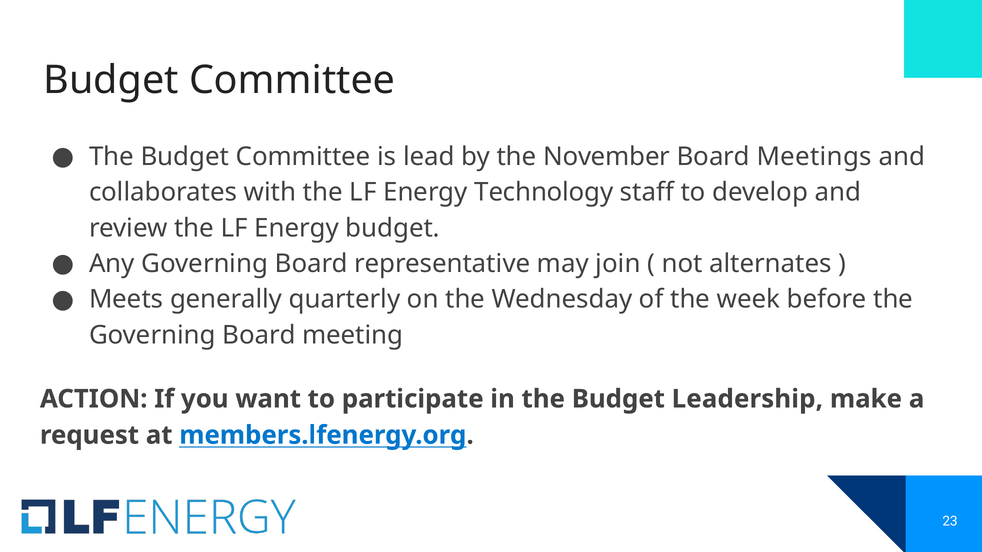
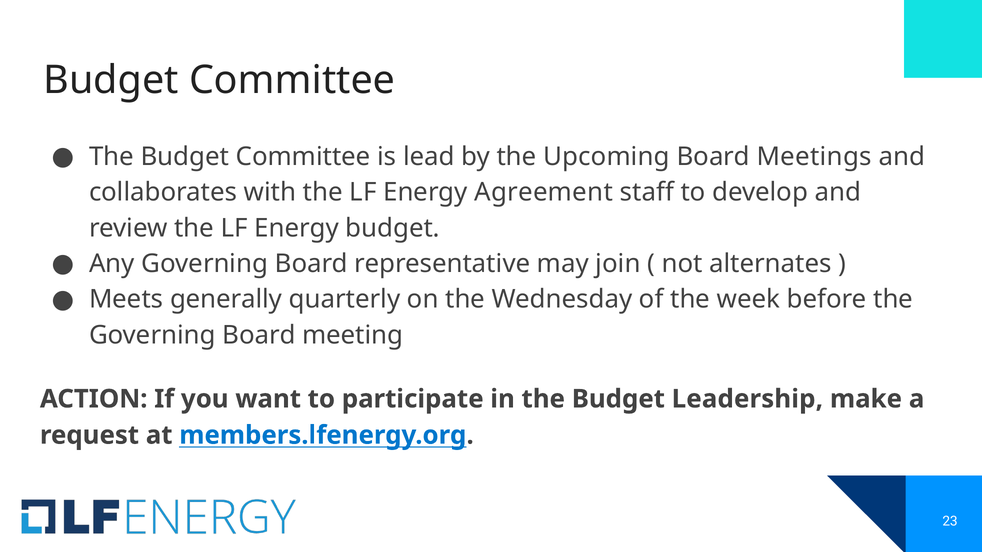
November: November -> Upcoming
Technology: Technology -> Agreement
